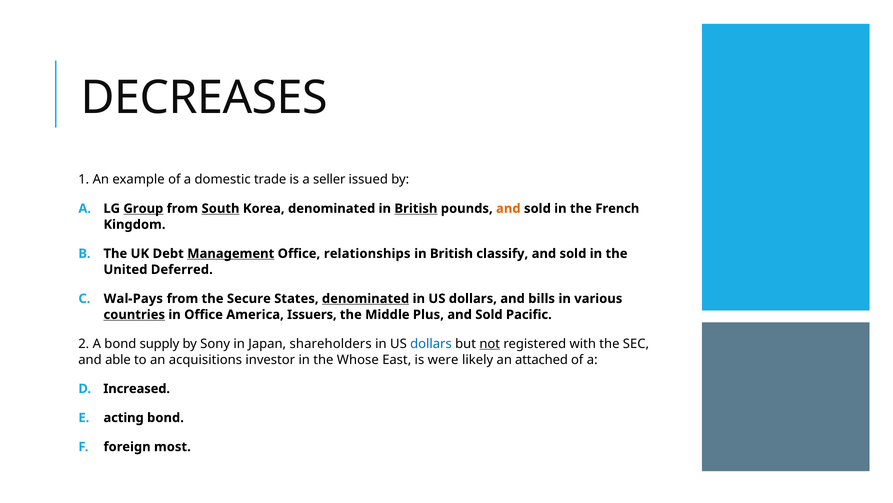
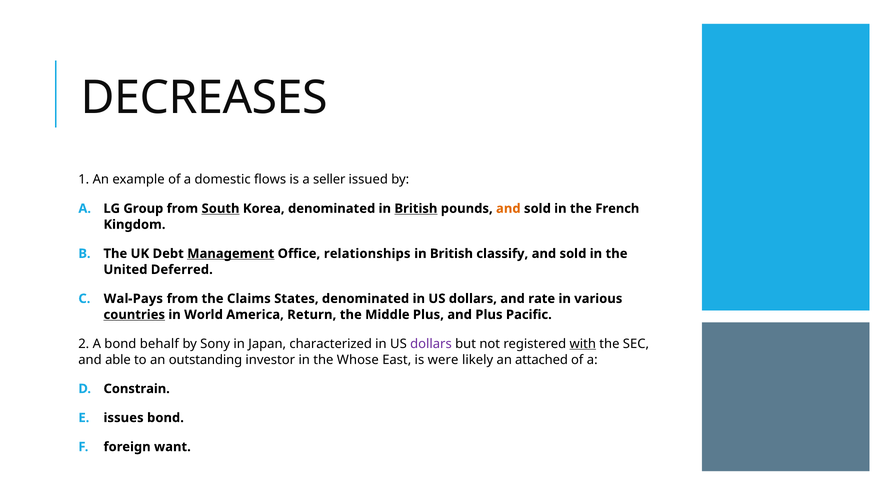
trade: trade -> flows
Group underline: present -> none
Secure: Secure -> Claims
denominated at (366, 298) underline: present -> none
bills: bills -> rate
in Office: Office -> World
Issuers: Issuers -> Return
Sold at (489, 314): Sold -> Plus
supply: supply -> behalf
shareholders: shareholders -> characterized
dollars at (431, 343) colour: blue -> purple
not underline: present -> none
with underline: none -> present
acquisitions: acquisitions -> outstanding
Increased: Increased -> Constrain
acting: acting -> issues
most: most -> want
